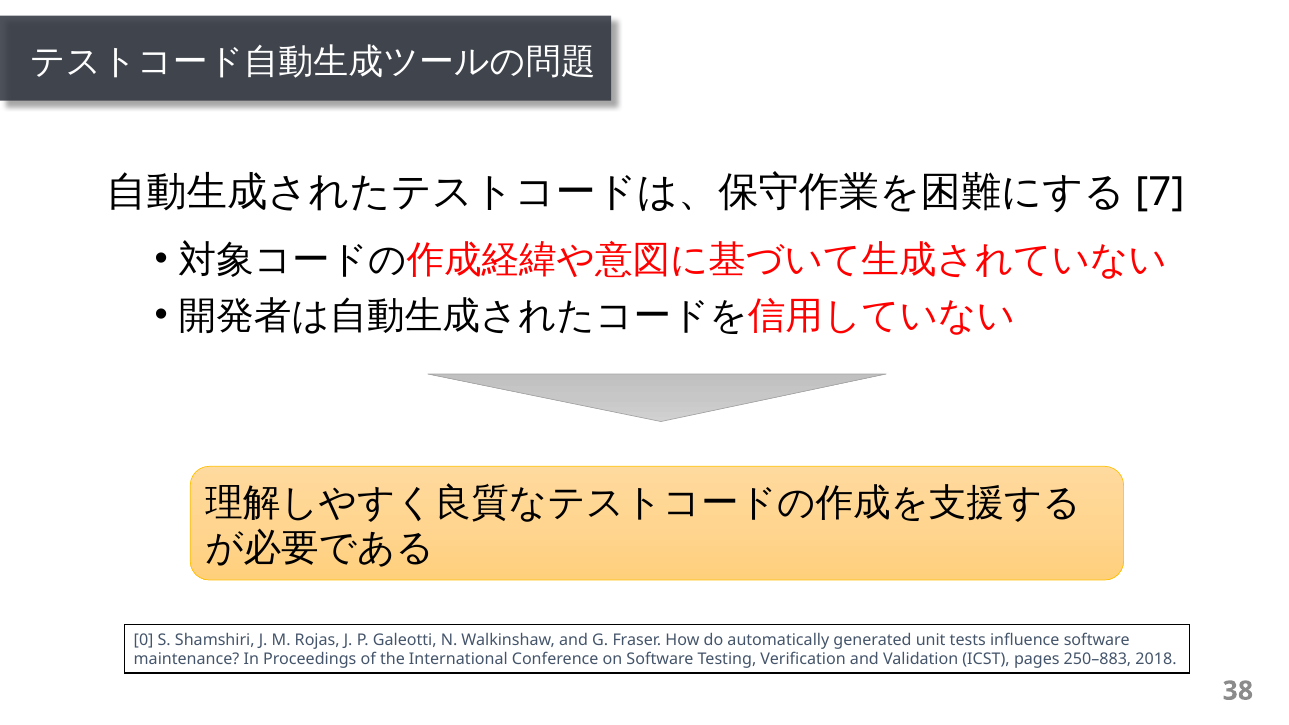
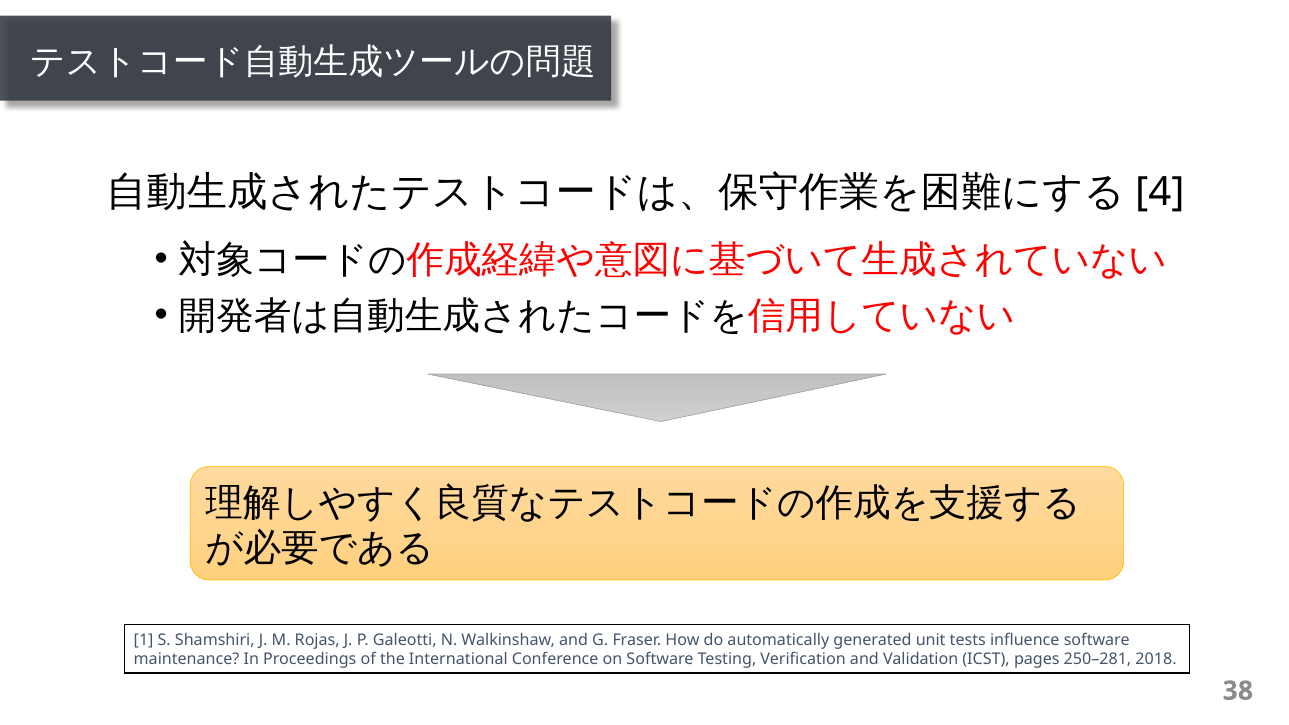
7: 7 -> 4
0: 0 -> 1
250–883: 250–883 -> 250–281
